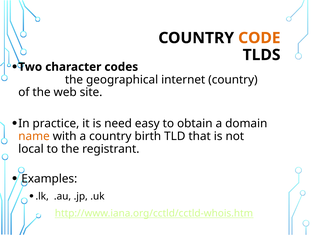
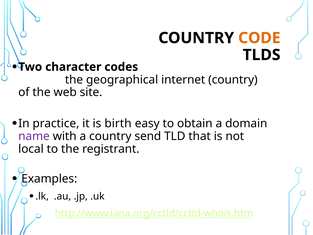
need: need -> birth
name colour: orange -> purple
birth: birth -> send
